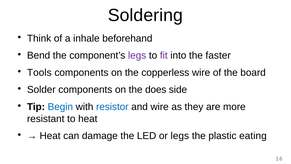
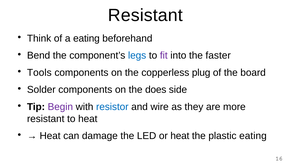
Soldering at (145, 15): Soldering -> Resistant
a inhale: inhale -> eating
legs at (137, 55) colour: purple -> blue
copperless wire: wire -> plug
Begin colour: blue -> purple
or legs: legs -> heat
